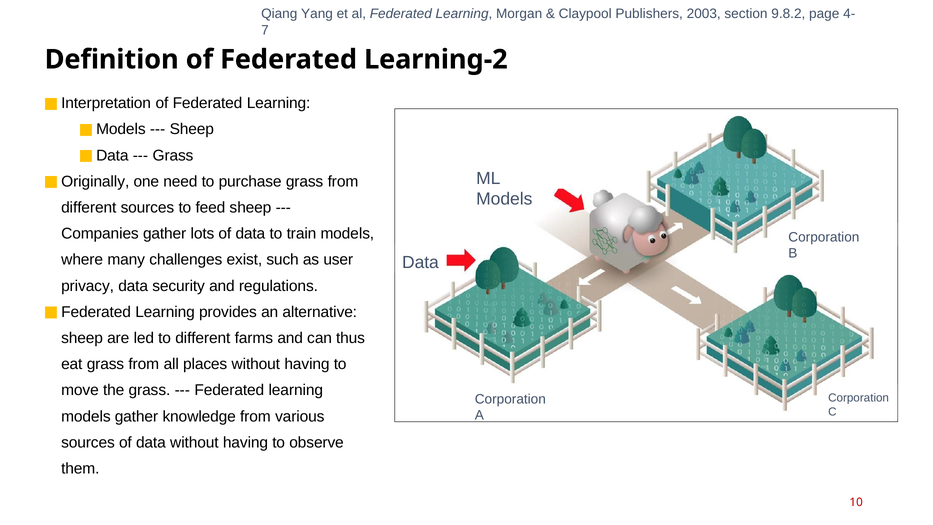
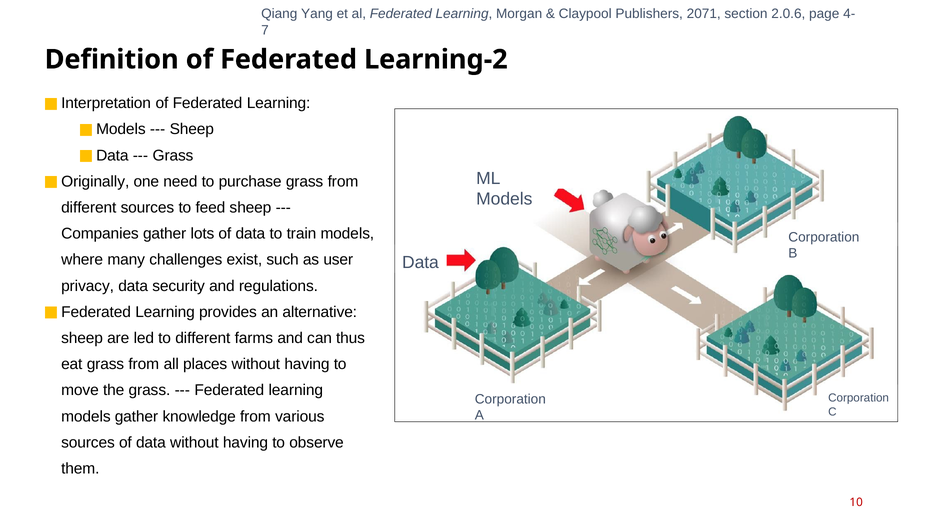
2003: 2003 -> 2071
9.8.2: 9.8.2 -> 2.0.6
